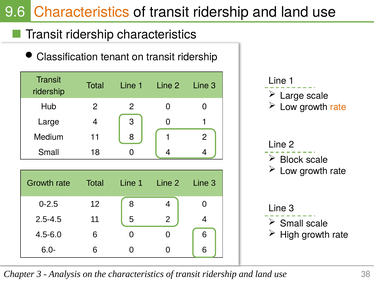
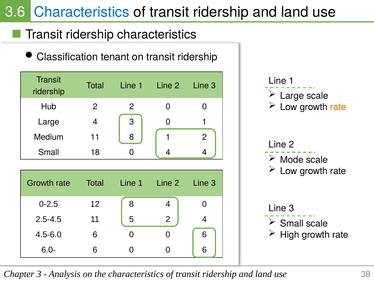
9.6: 9.6 -> 3.6
Characteristics at (82, 12) colour: orange -> blue
Block: Block -> Mode
